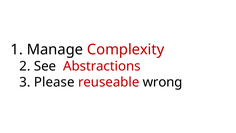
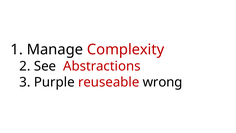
Please: Please -> Purple
